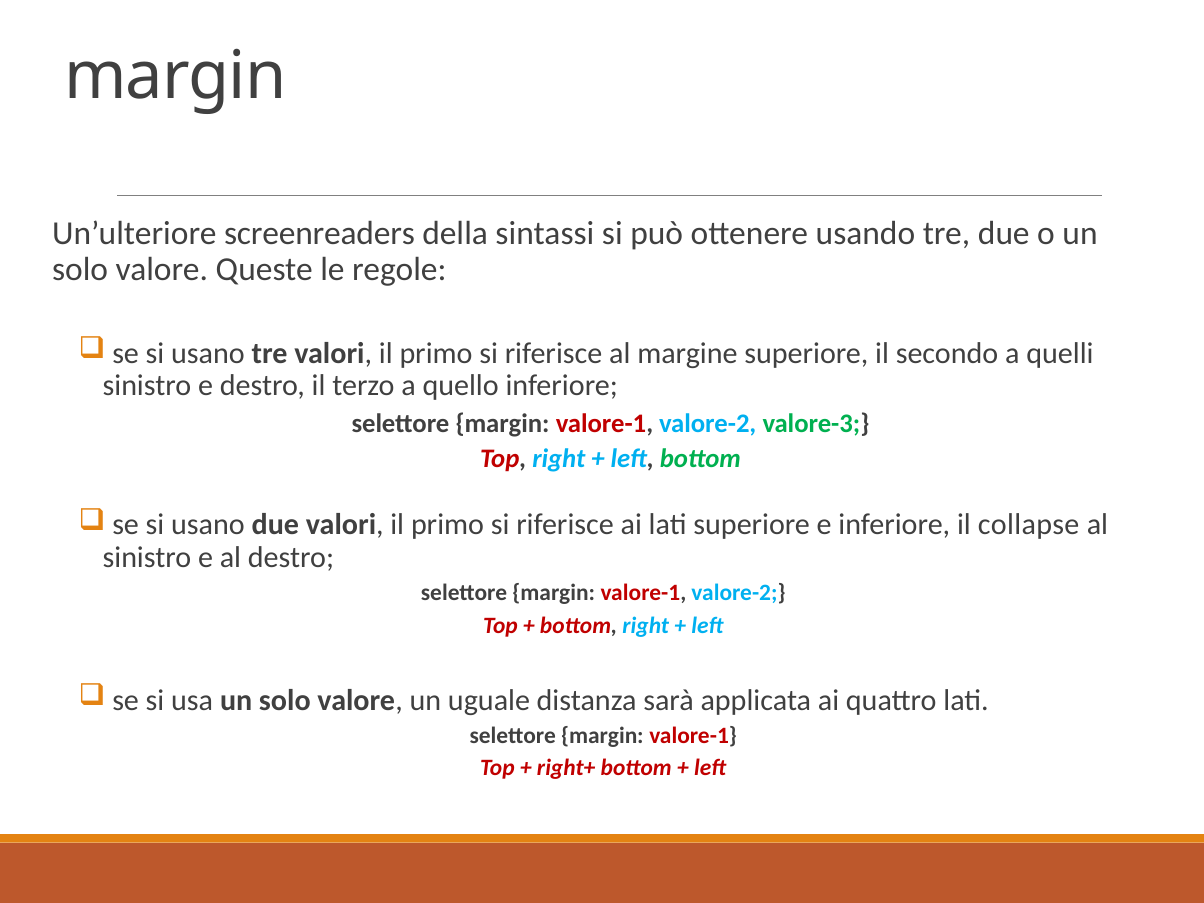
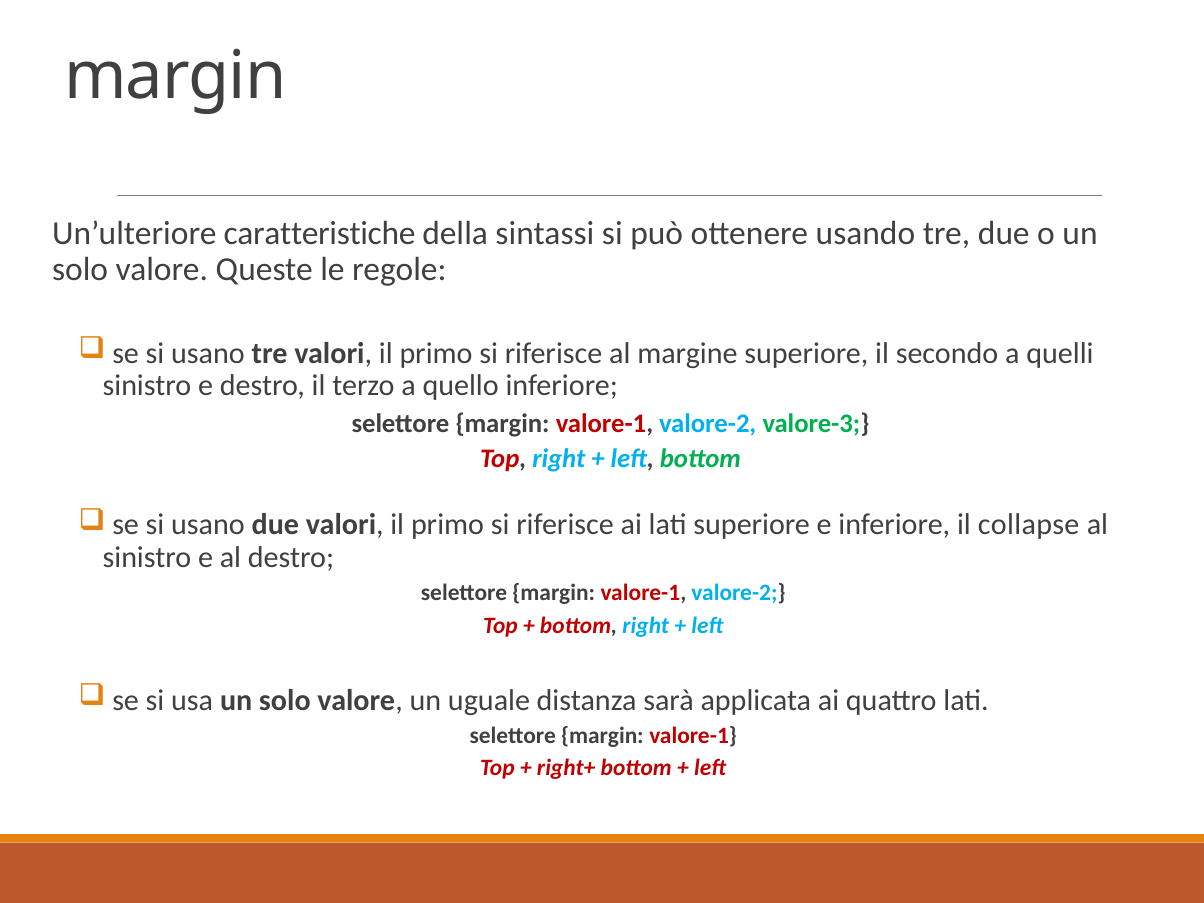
screenreaders: screenreaders -> caratteristiche
